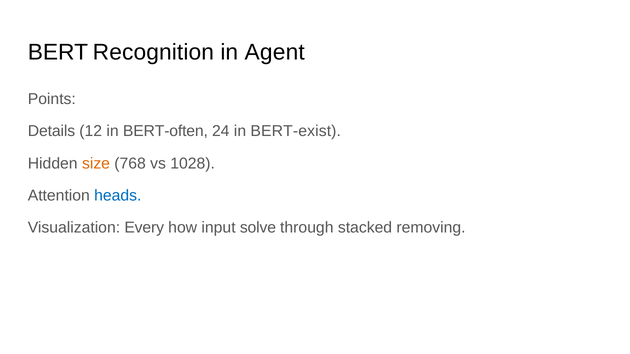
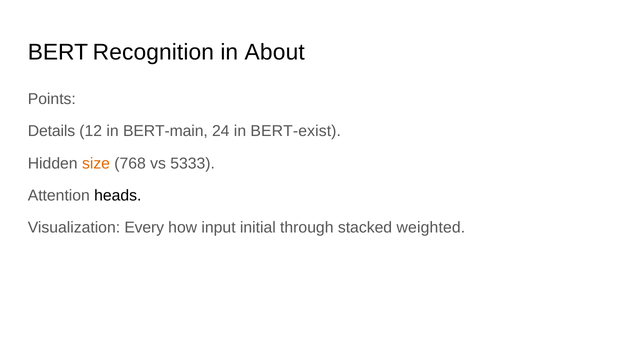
Agent: Agent -> About
BERT-often: BERT-often -> BERT-main
1028: 1028 -> 5333
heads colour: blue -> black
solve: solve -> initial
removing: removing -> weighted
